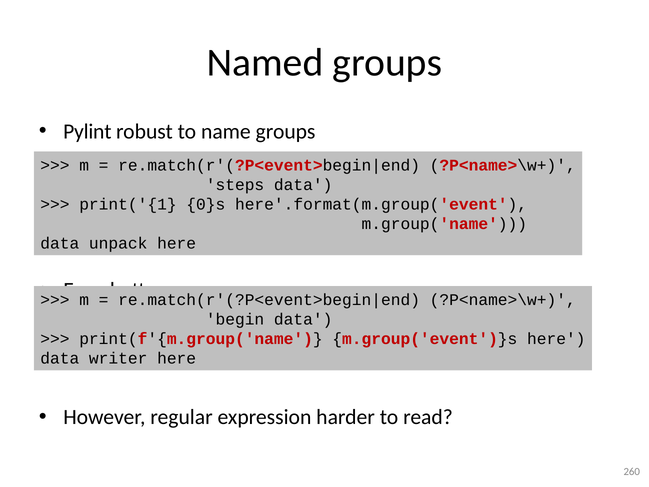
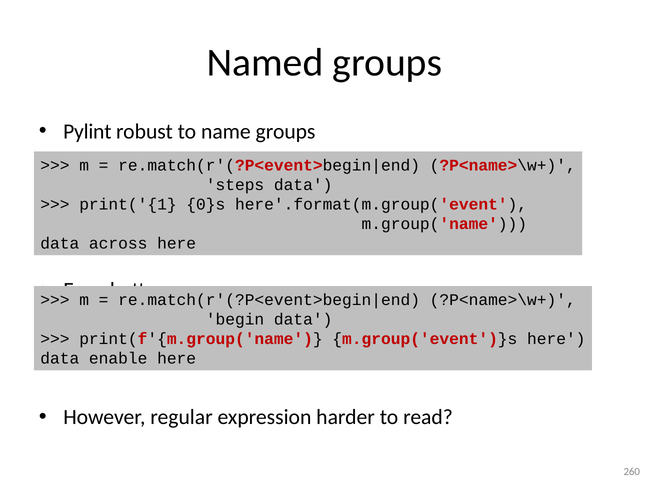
unpack: unpack -> across
writer: writer -> enable
